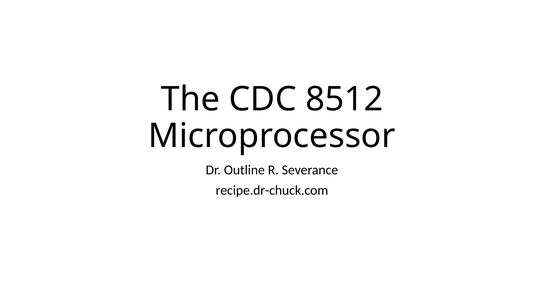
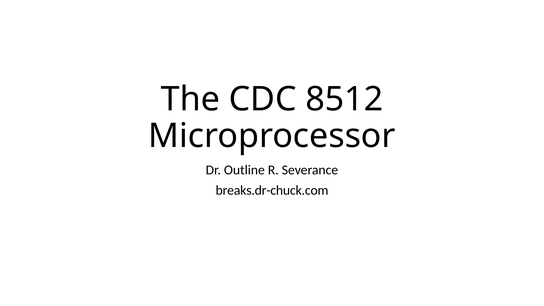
recipe.dr-chuck.com: recipe.dr-chuck.com -> breaks.dr-chuck.com
